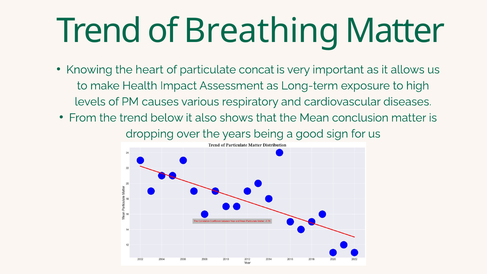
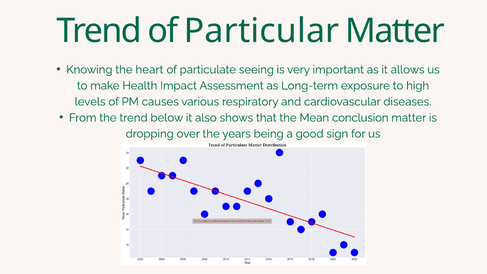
Breathing: Breathing -> Particular
concat: concat -> seeing
